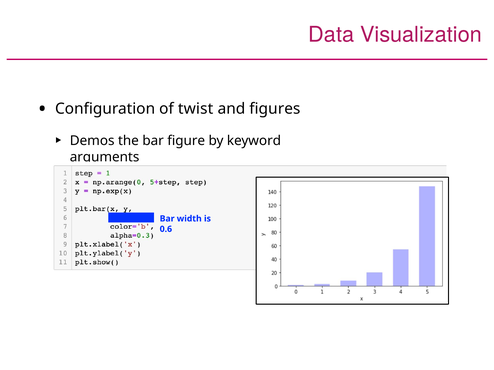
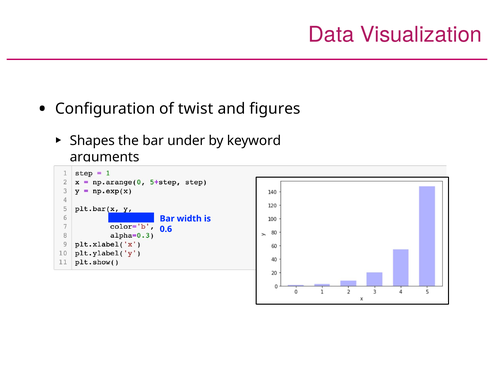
Demos: Demos -> Shapes
figure: figure -> under
